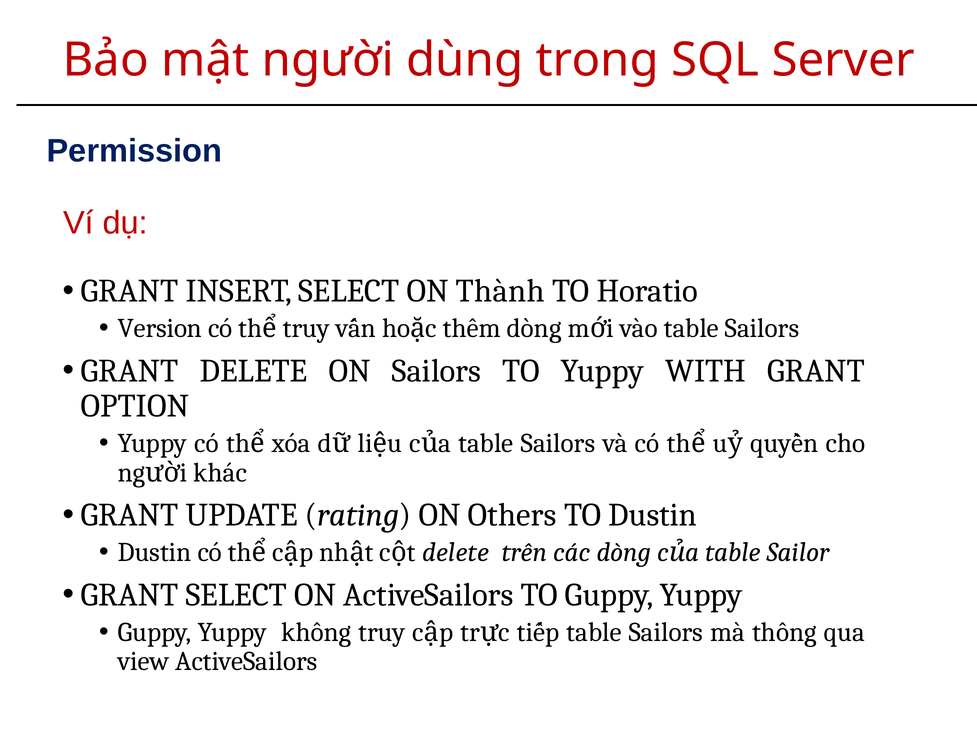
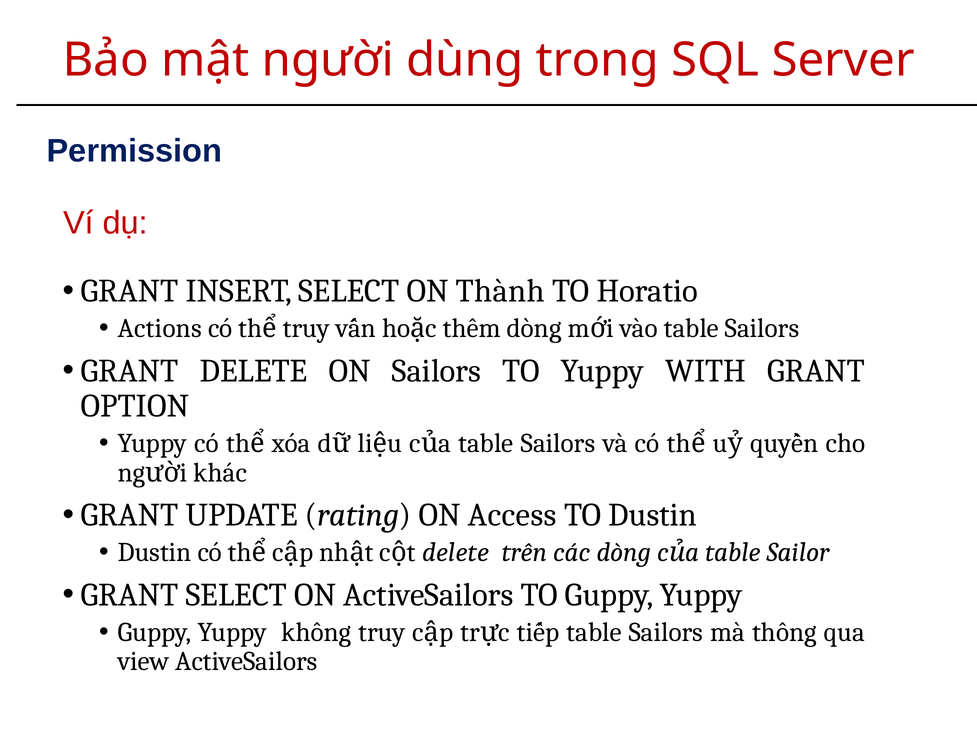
Version: Version -> Actions
Others: Others -> Access
